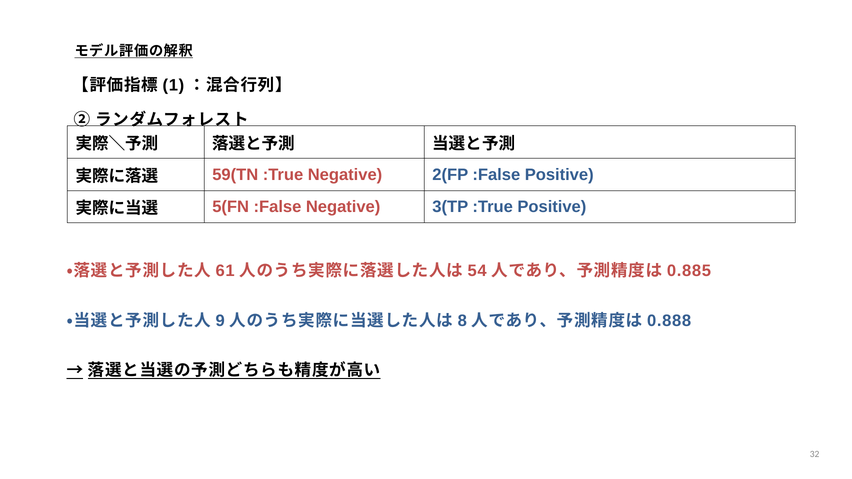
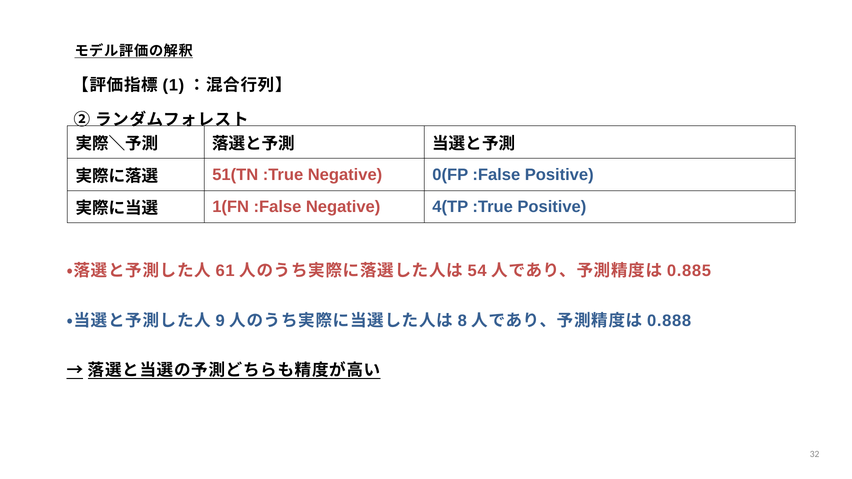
59(TN: 59(TN -> 51(TN
2(FP: 2(FP -> 0(FP
5(FN: 5(FN -> 1(FN
3(TP: 3(TP -> 4(TP
